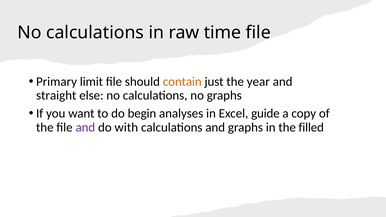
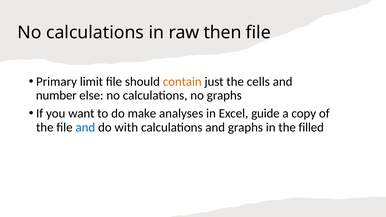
time: time -> then
year: year -> cells
straight: straight -> number
begin: begin -> make
and at (85, 127) colour: purple -> blue
